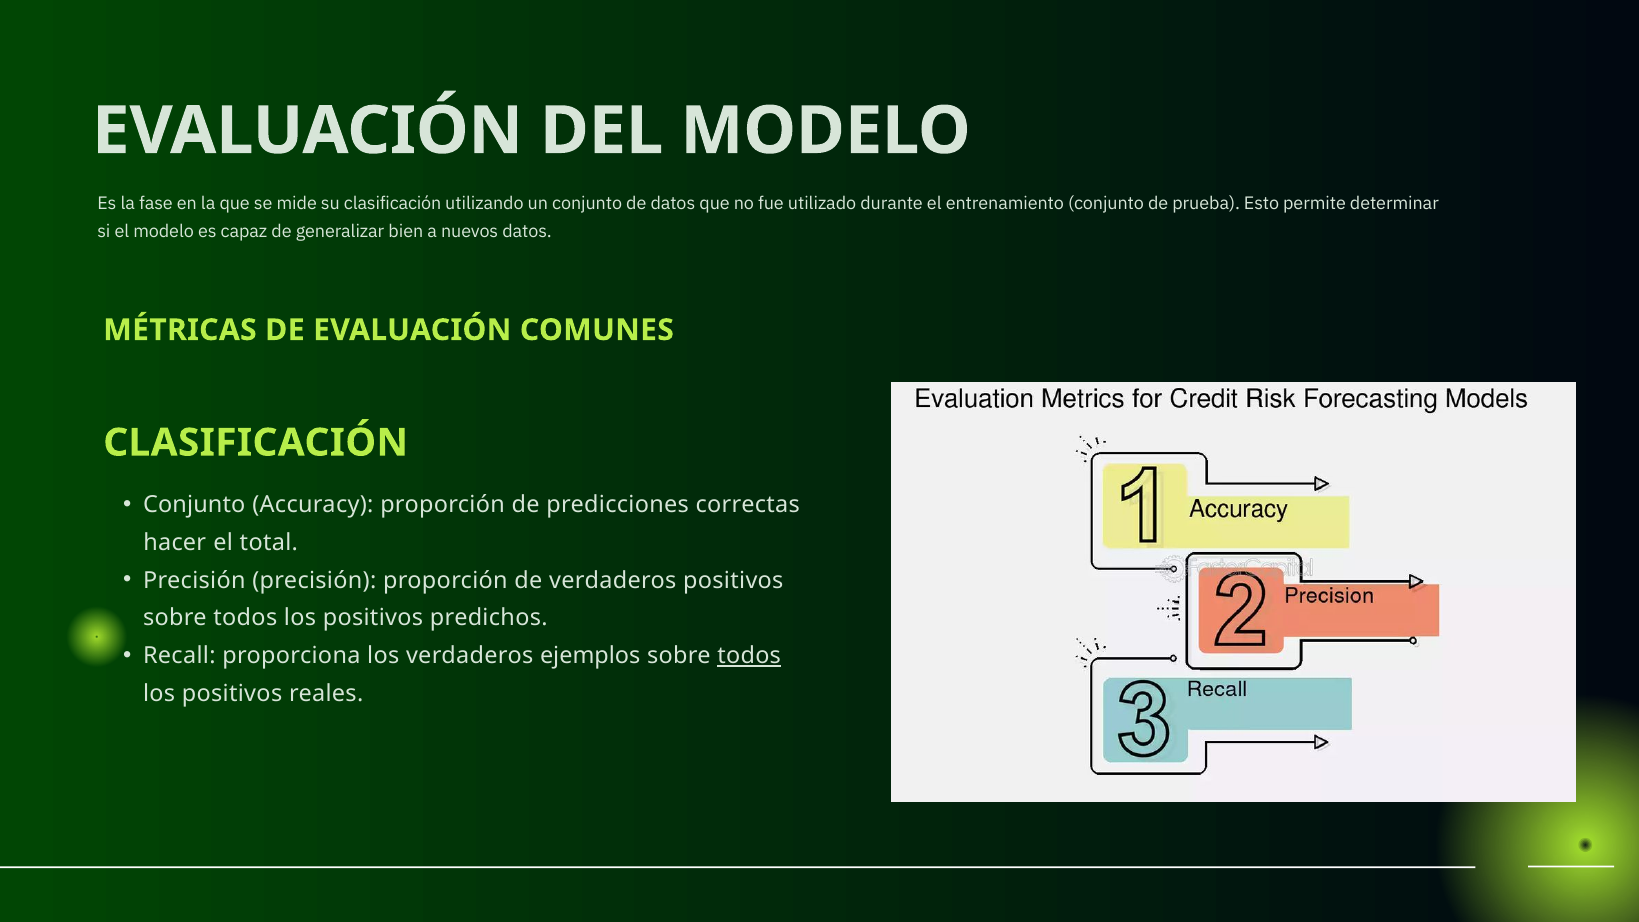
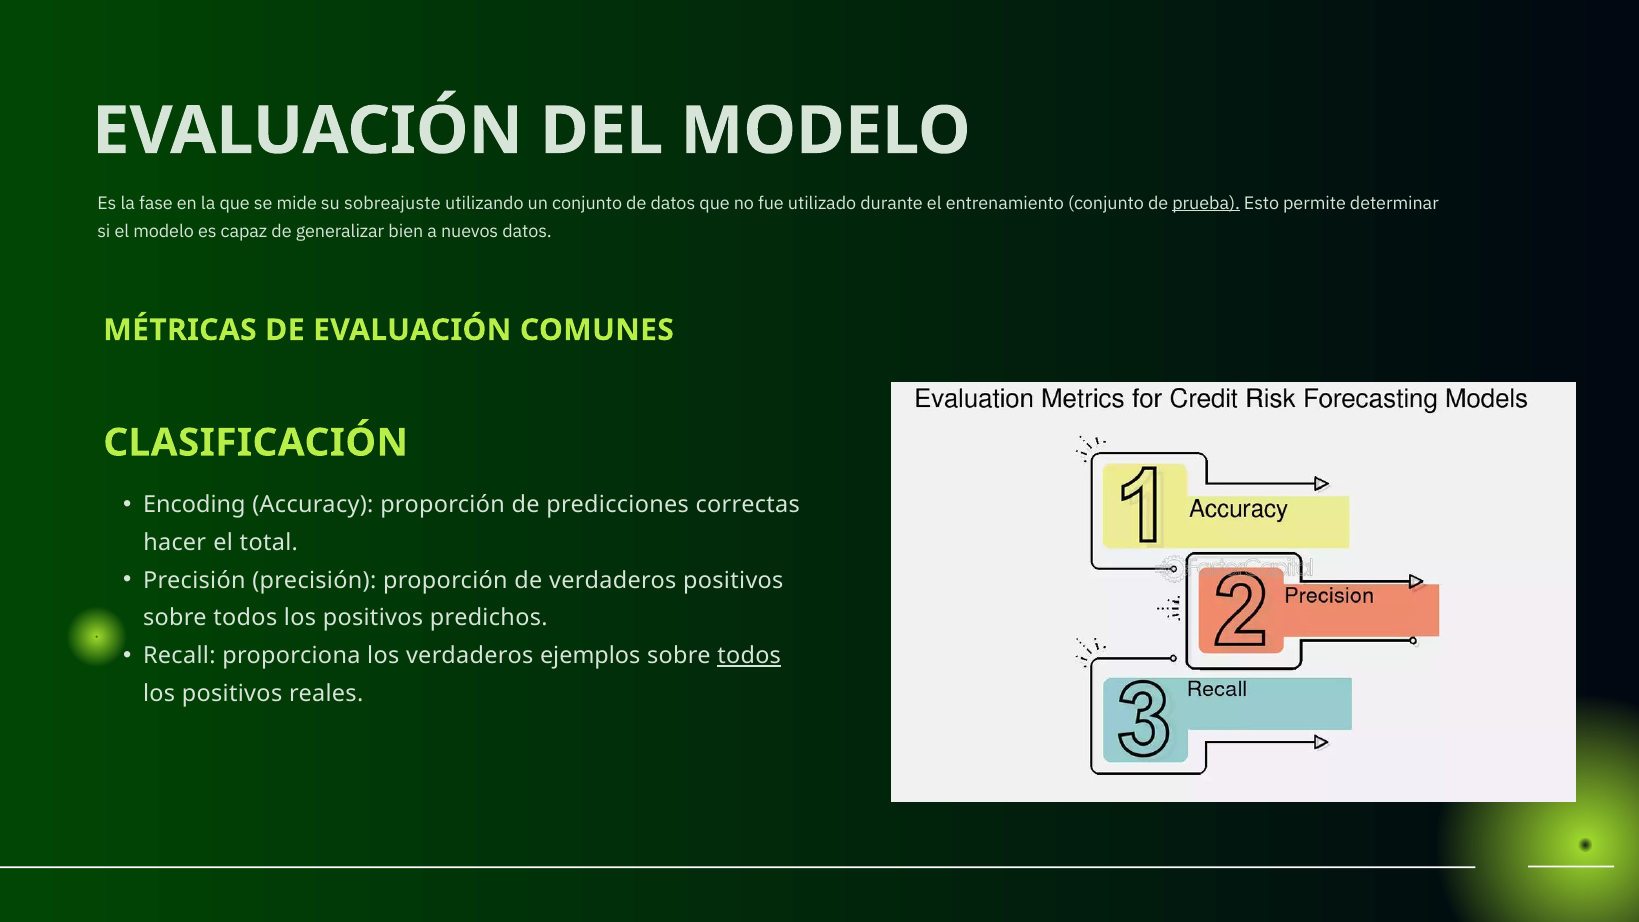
su clasificación: clasificación -> sobreajuste
prueba underline: none -> present
Conjunto at (194, 505): Conjunto -> Encoding
